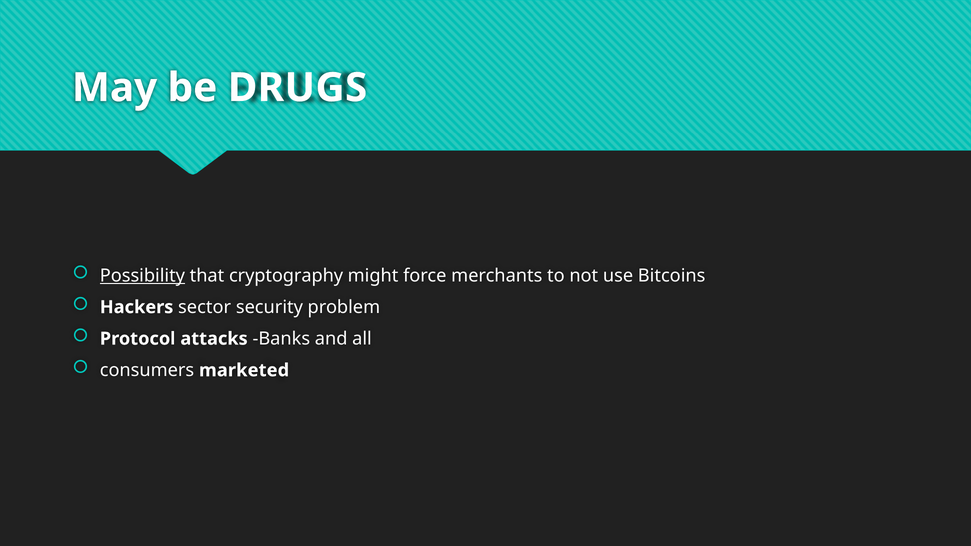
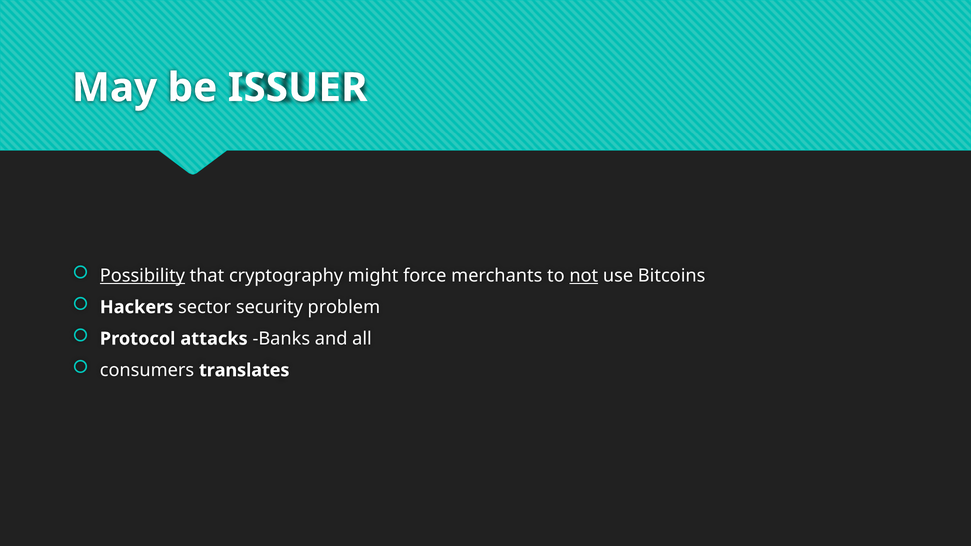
DRUGS: DRUGS -> ISSUER
not underline: none -> present
marketed: marketed -> translates
